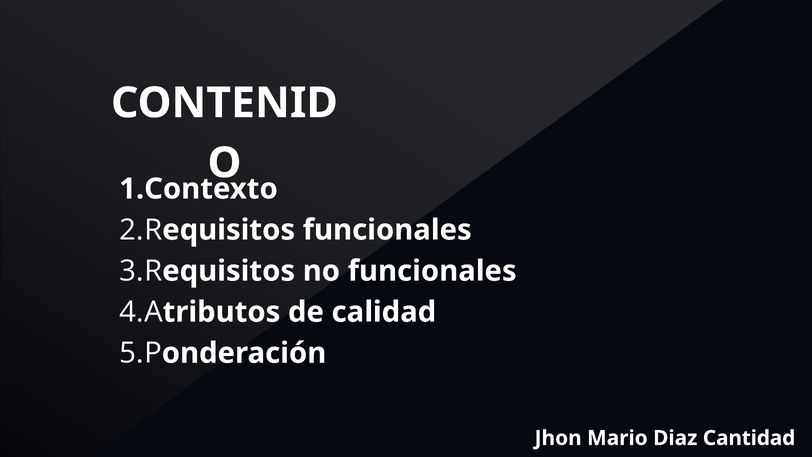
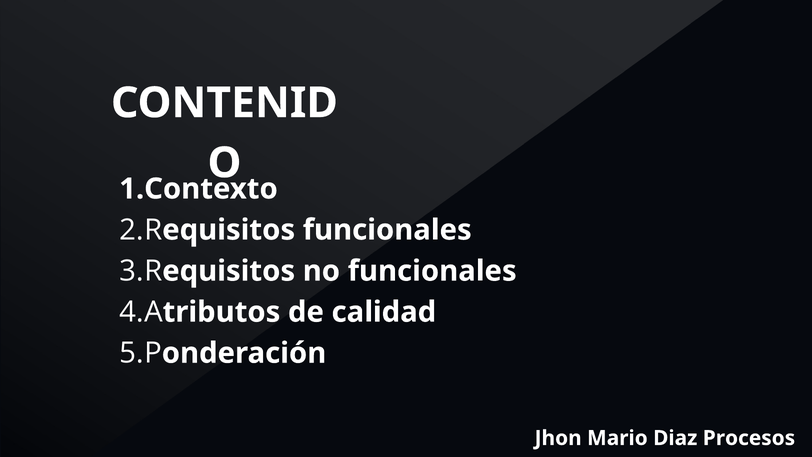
Cantidad: Cantidad -> Procesos
